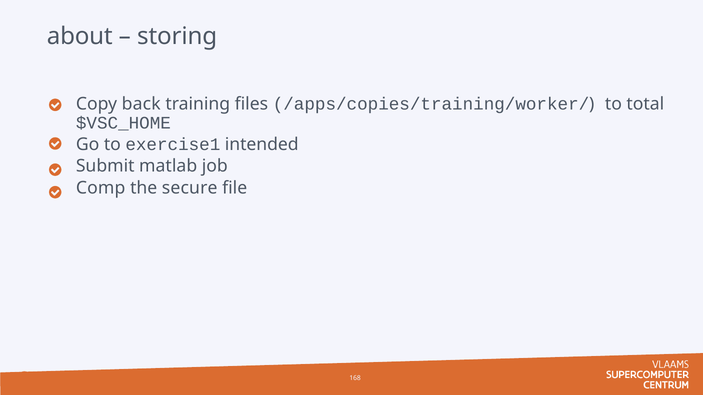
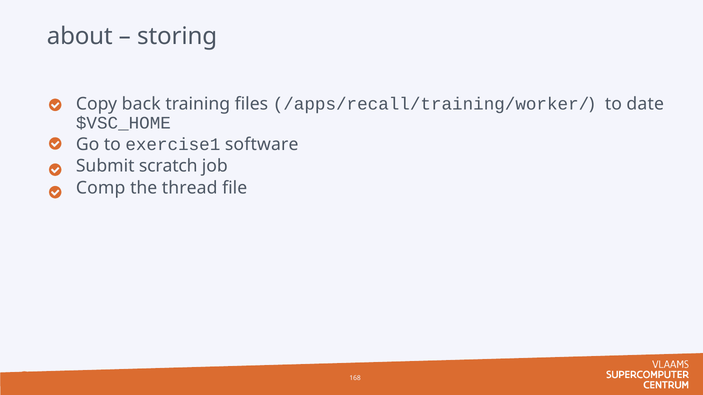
/apps/copies/training/worker/: /apps/copies/training/worker/ -> /apps/recall/training/worker/
total: total -> date
intended: intended -> software
matlab: matlab -> scratch
secure: secure -> thread
